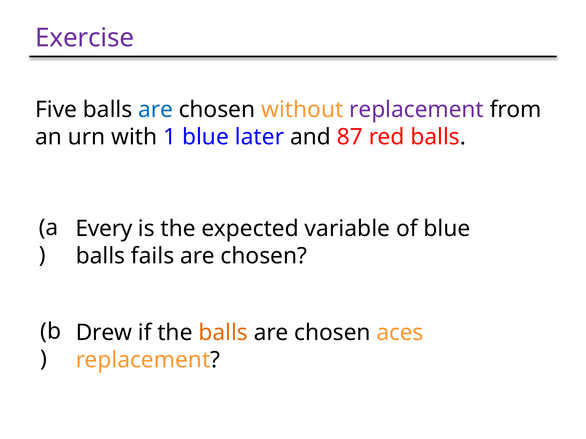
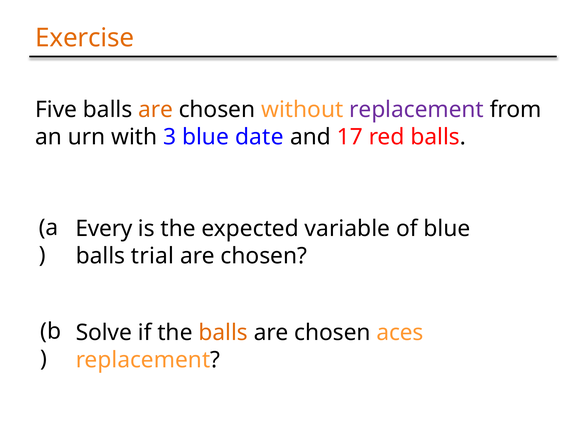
Exercise colour: purple -> orange
are at (156, 110) colour: blue -> orange
1: 1 -> 3
later: later -> date
87: 87 -> 17
fails: fails -> trial
Drew: Drew -> Solve
